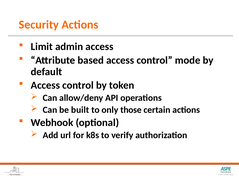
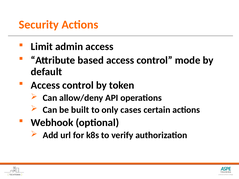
those: those -> cases
